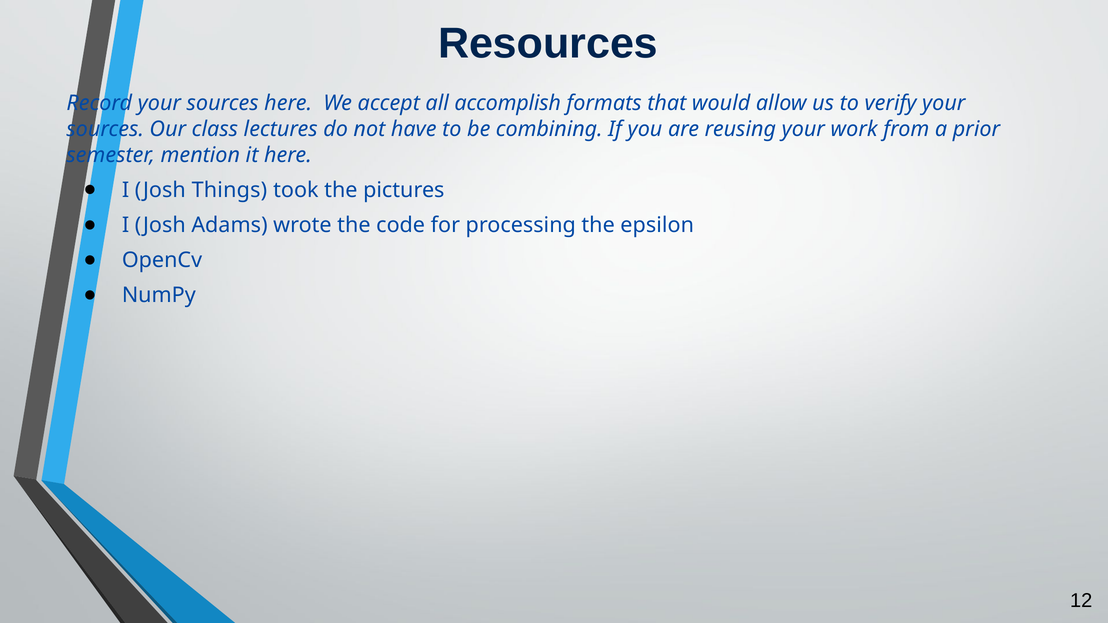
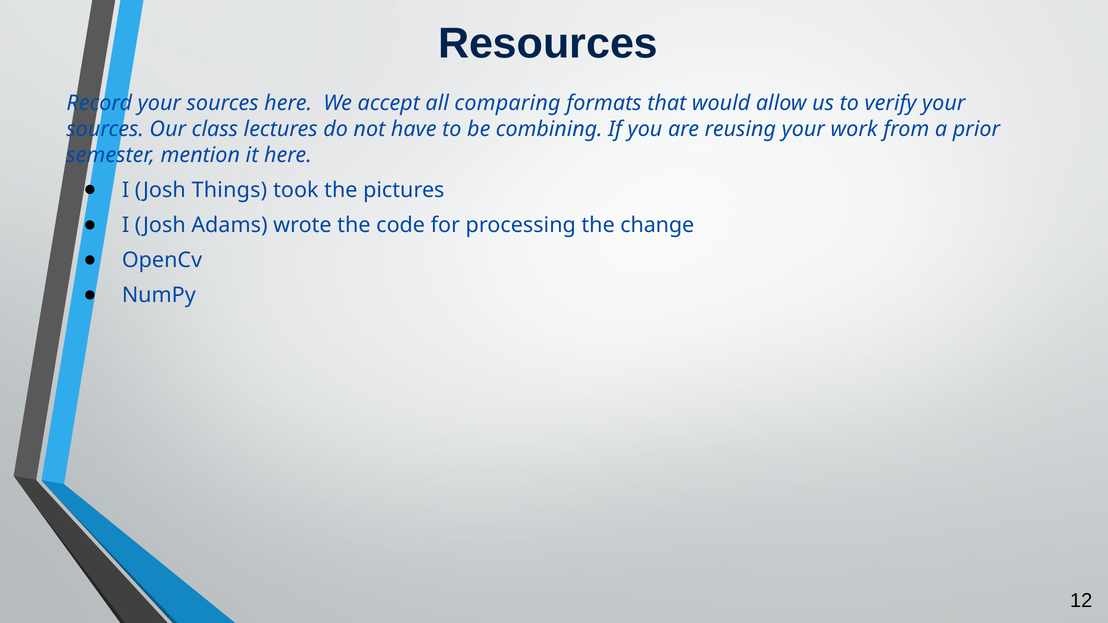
accomplish: accomplish -> comparing
epsilon: epsilon -> change
